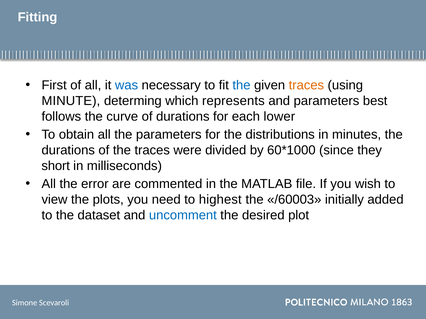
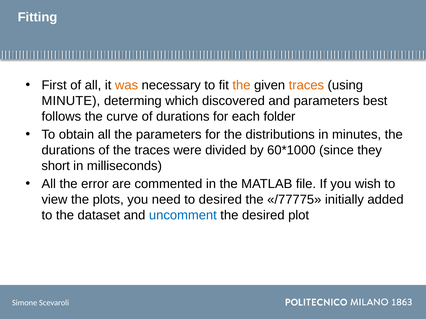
was colour: blue -> orange
the at (241, 85) colour: blue -> orange
represents: represents -> discovered
lower: lower -> folder
to highest: highest -> desired
/60003: /60003 -> /77775
